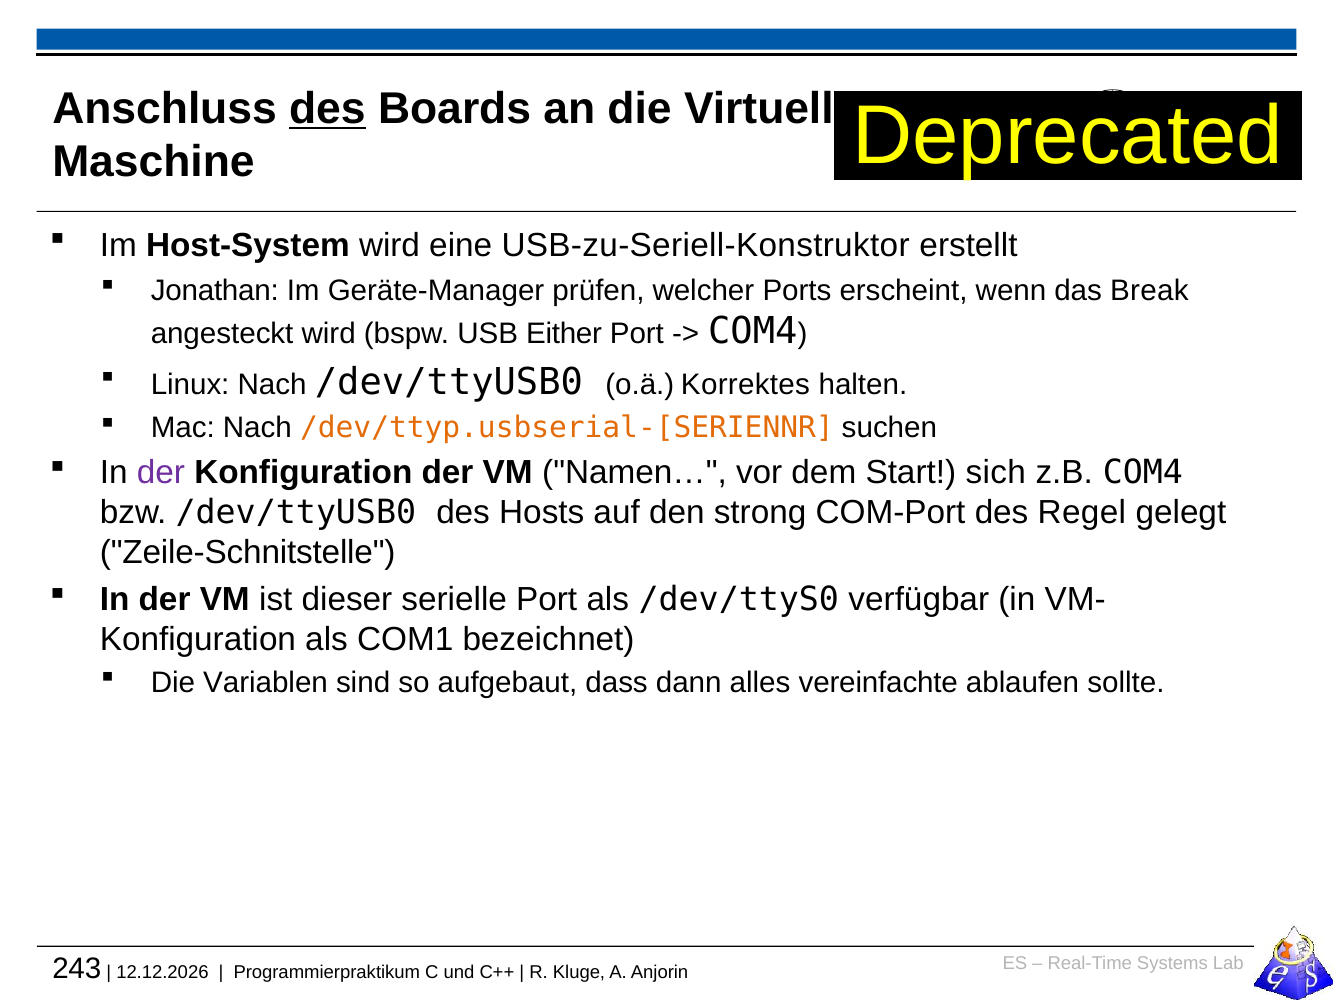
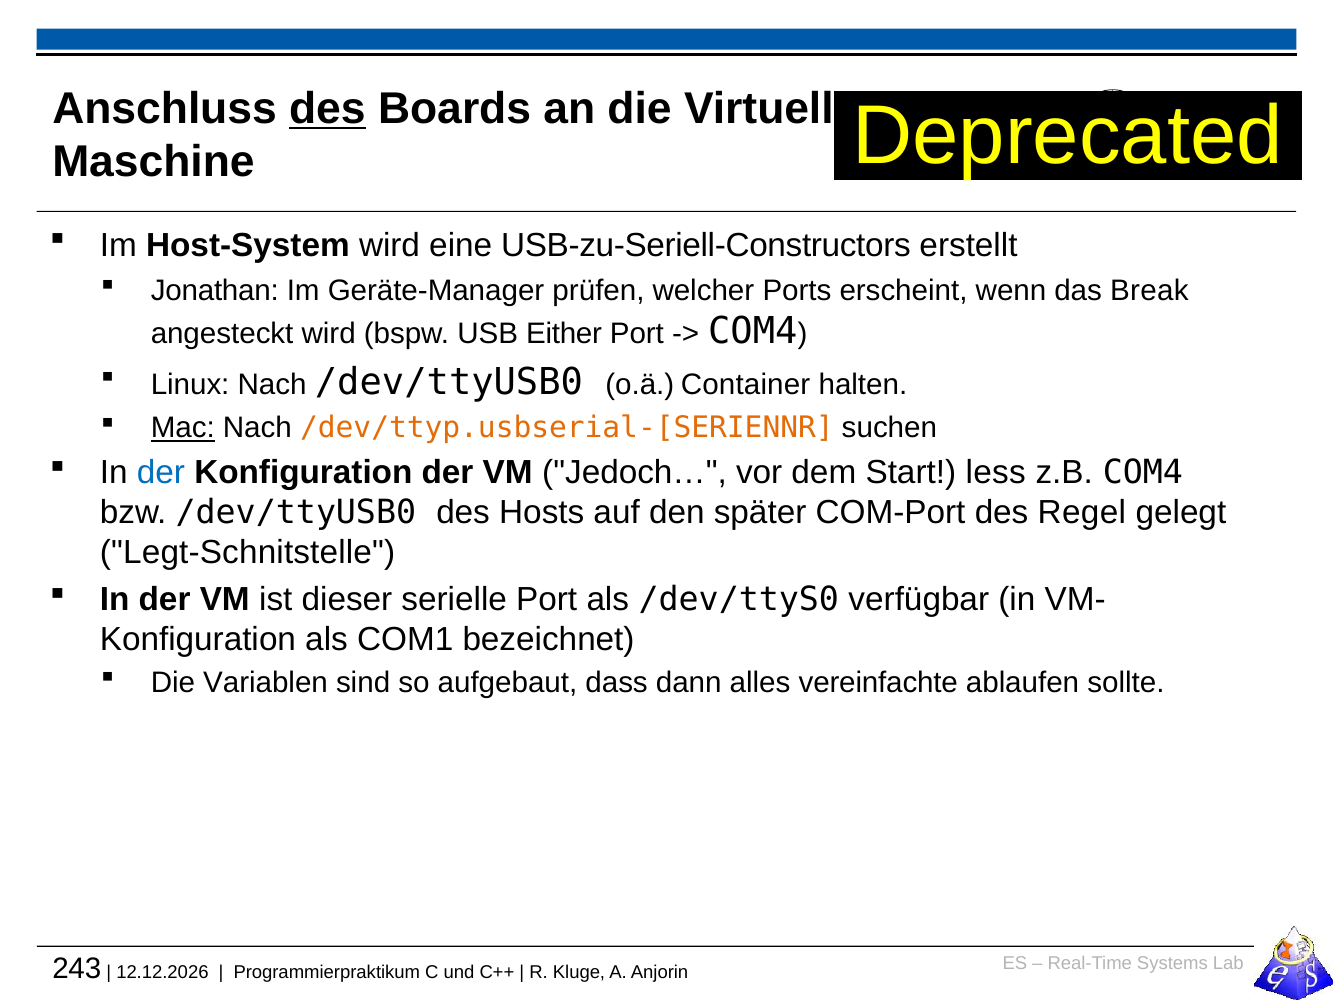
USB-zu-Seriell-Konstruktor: USB-zu-Seriell-Konstruktor -> USB-zu-Seriell-Constructors
Korrektes: Korrektes -> Container
Mac underline: none -> present
der at (161, 473) colour: purple -> blue
Namen…: Namen… -> Jedoch…
sich: sich -> less
strong: strong -> später
Zeile-Schnitstelle: Zeile-Schnitstelle -> Legt-Schnitstelle
